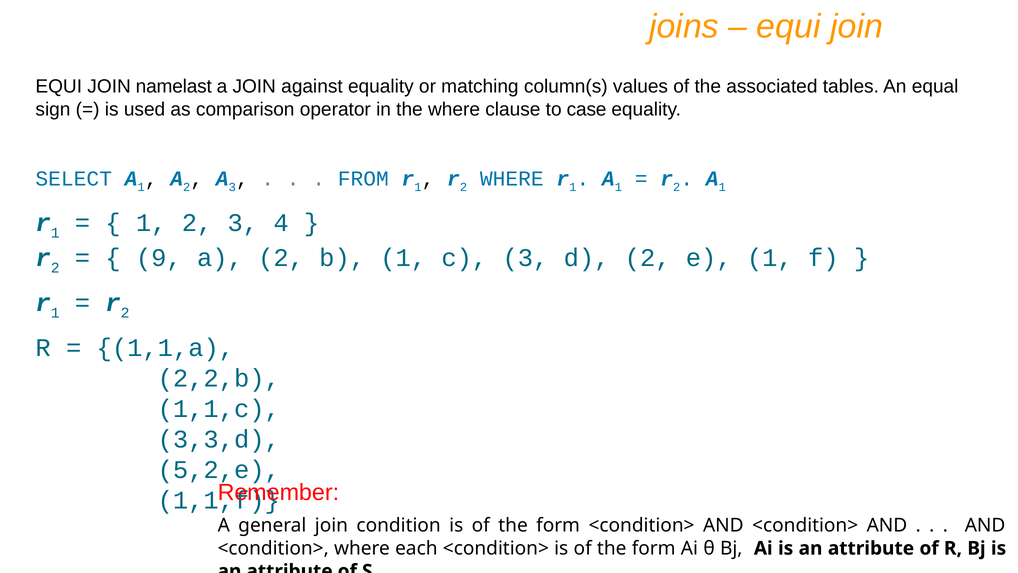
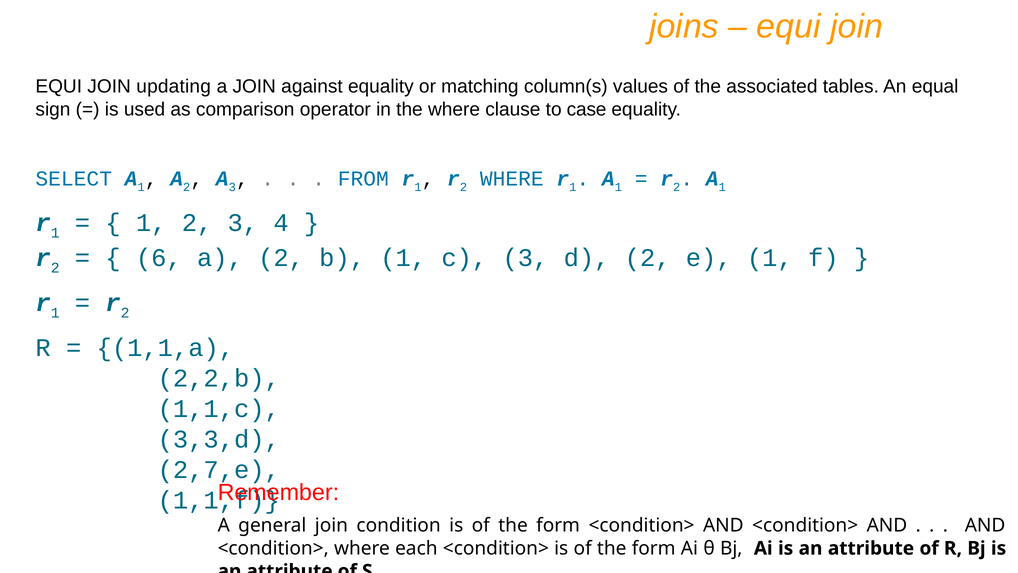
namelast: namelast -> updating
9: 9 -> 6
5,2,e: 5,2,e -> 2,7,e
